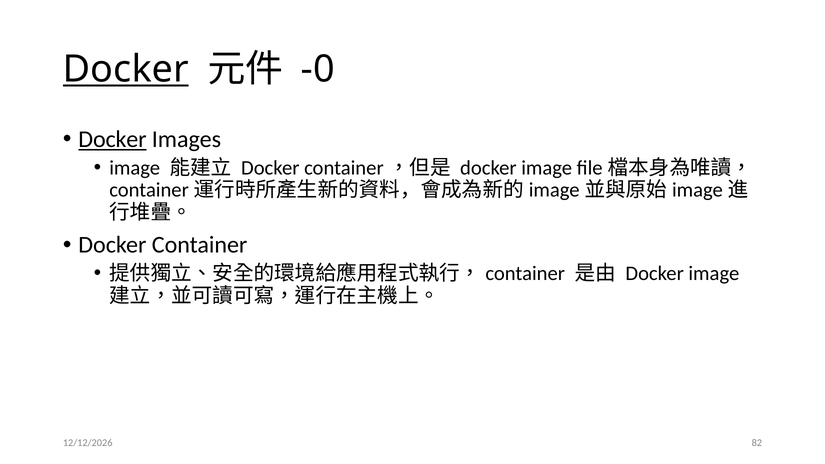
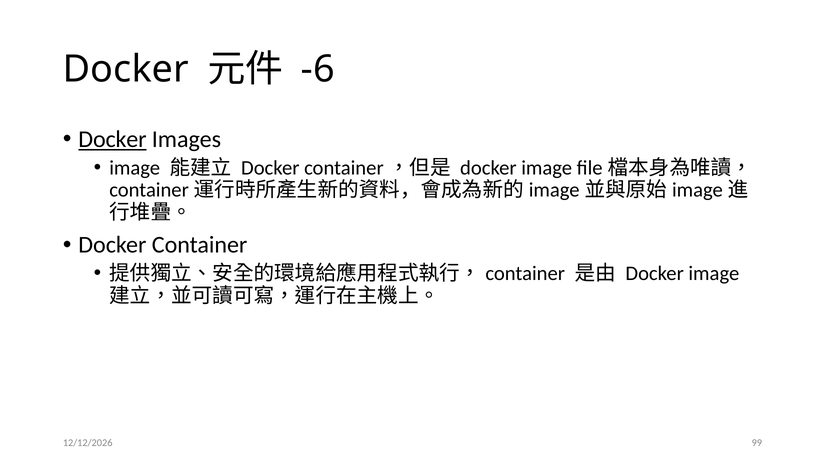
Docker at (126, 69) underline: present -> none
-0: -0 -> -6
82: 82 -> 99
